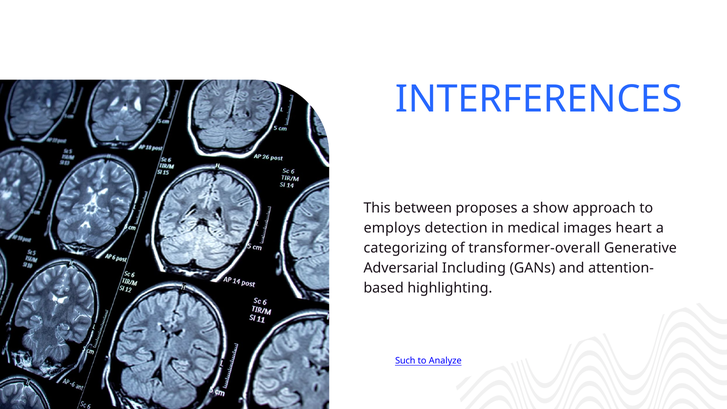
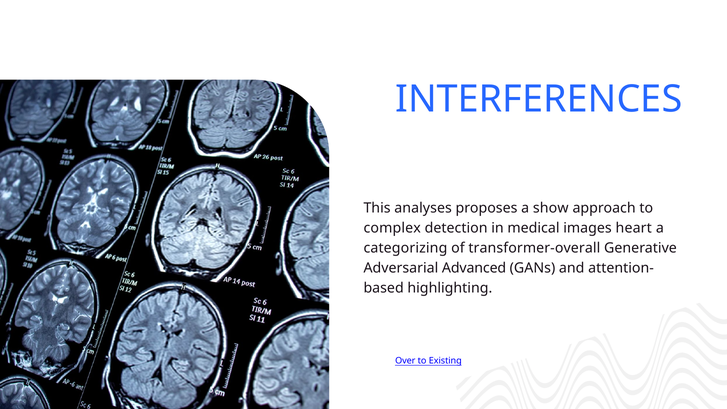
between: between -> analyses
employs: employs -> complex
Including: Including -> Advanced
Such: Such -> Over
Analyze: Analyze -> Existing
